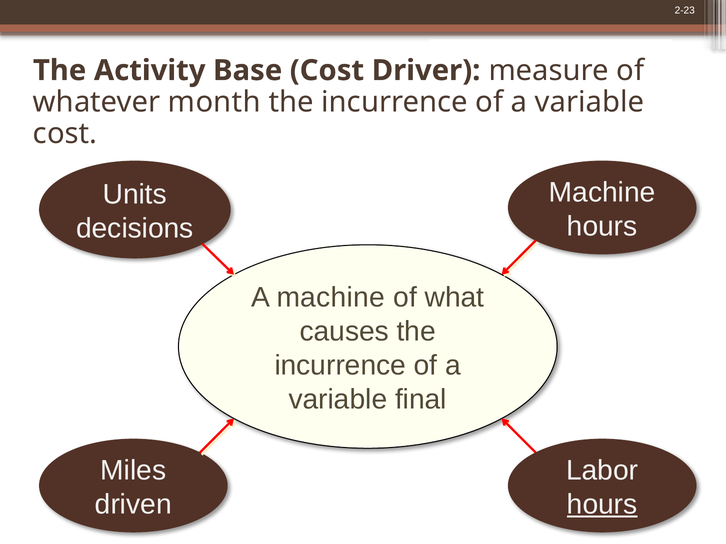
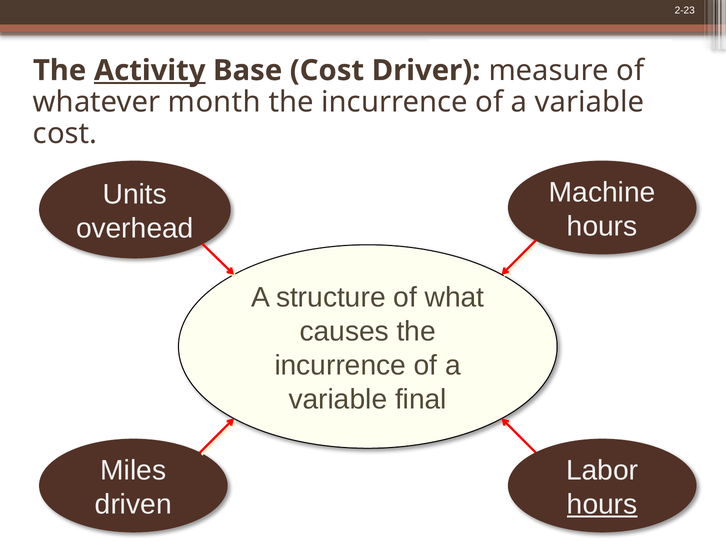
Activity underline: none -> present
decisions: decisions -> overhead
A machine: machine -> structure
